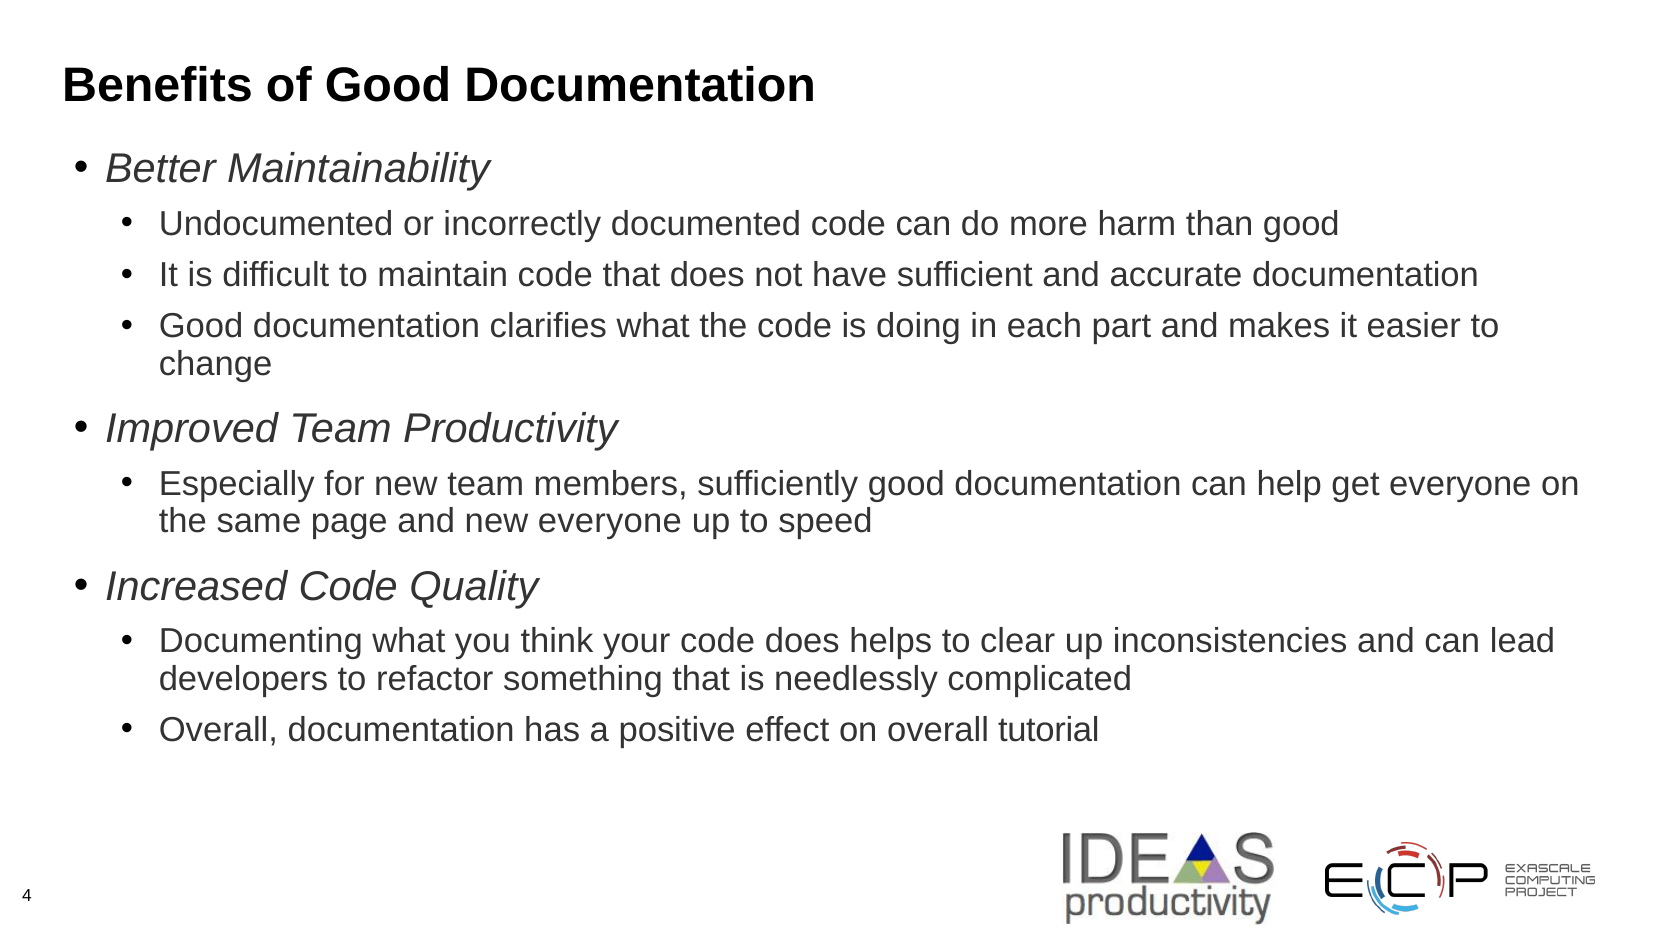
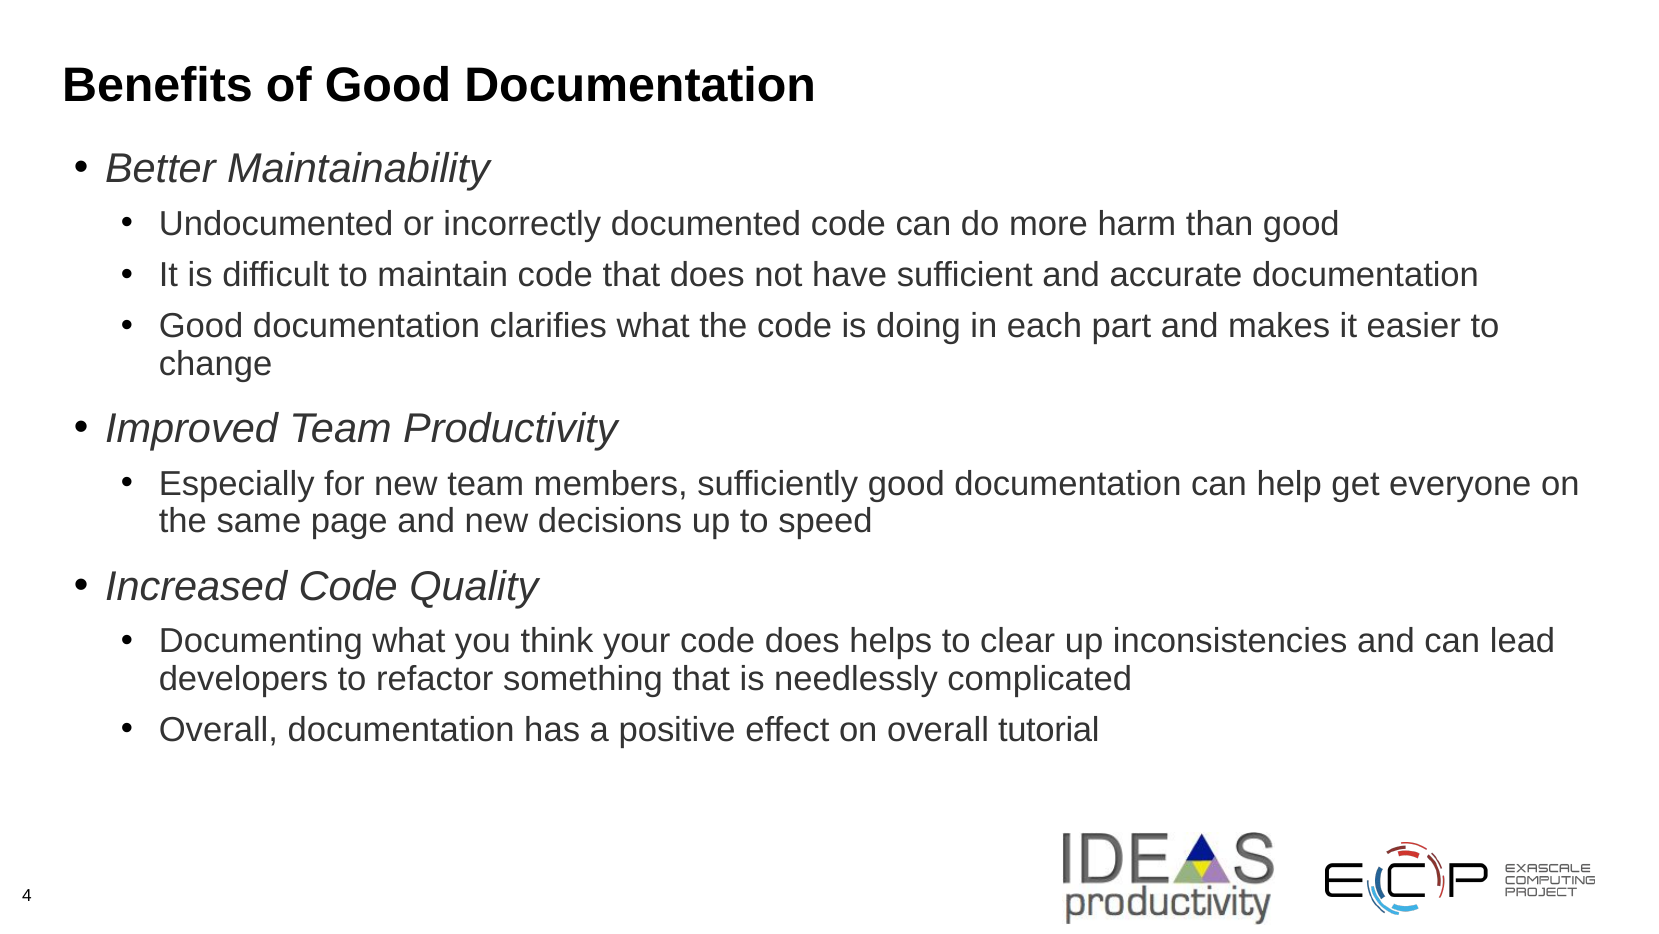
new everyone: everyone -> decisions
